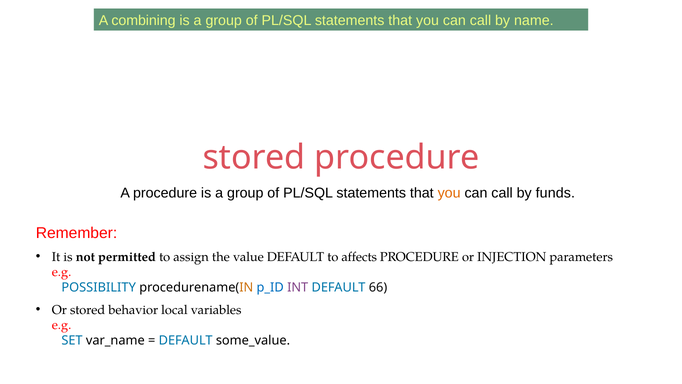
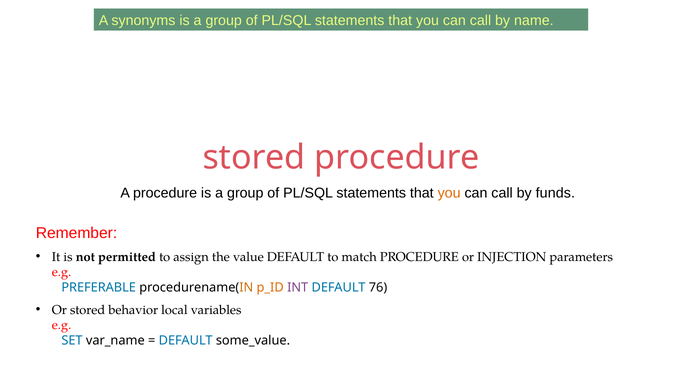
combining: combining -> synonyms
affects: affects -> match
POSSIBILITY: POSSIBILITY -> PREFERABLE
p_ID colour: blue -> orange
66: 66 -> 76
